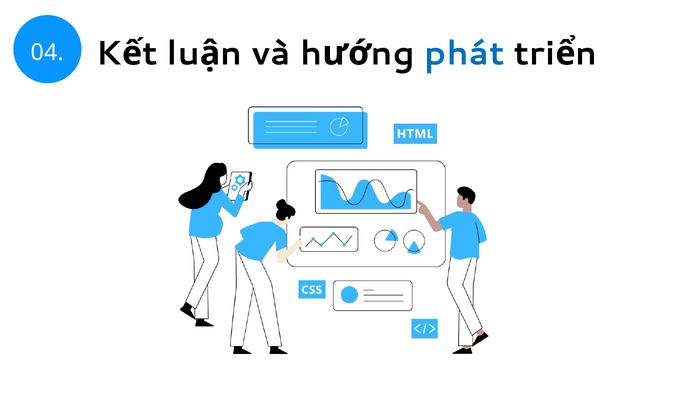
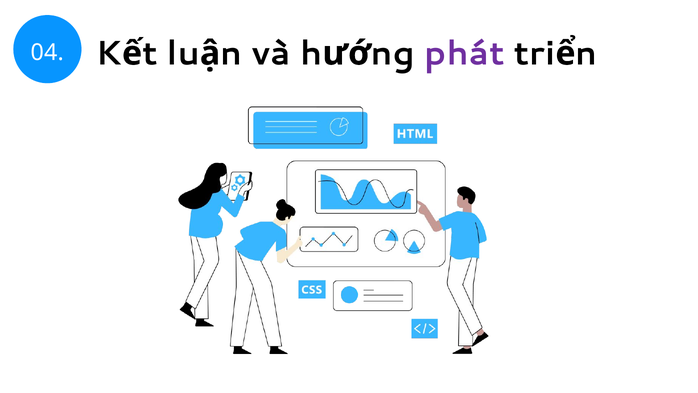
phát colour: blue -> purple
